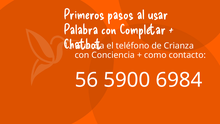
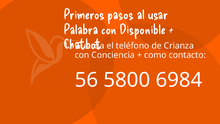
Completar: Completar -> Disponible
5900: 5900 -> 5800
